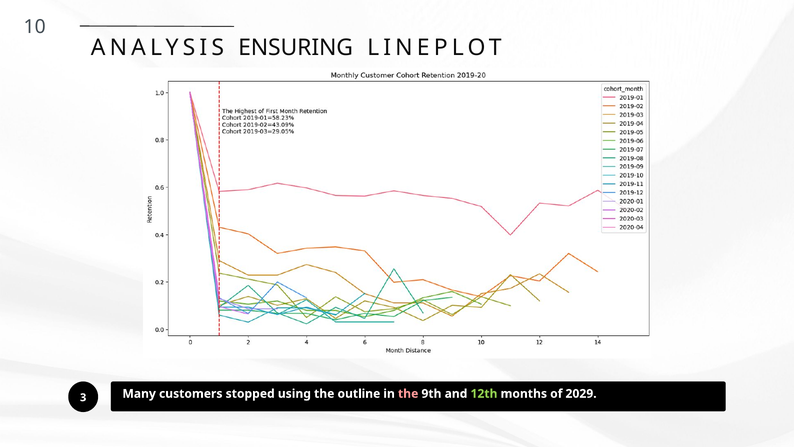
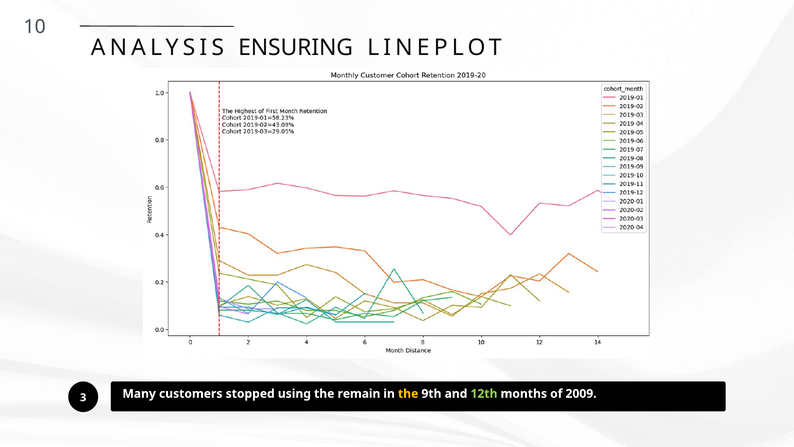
outline: outline -> remain
the at (408, 393) colour: pink -> yellow
2029: 2029 -> 2009
